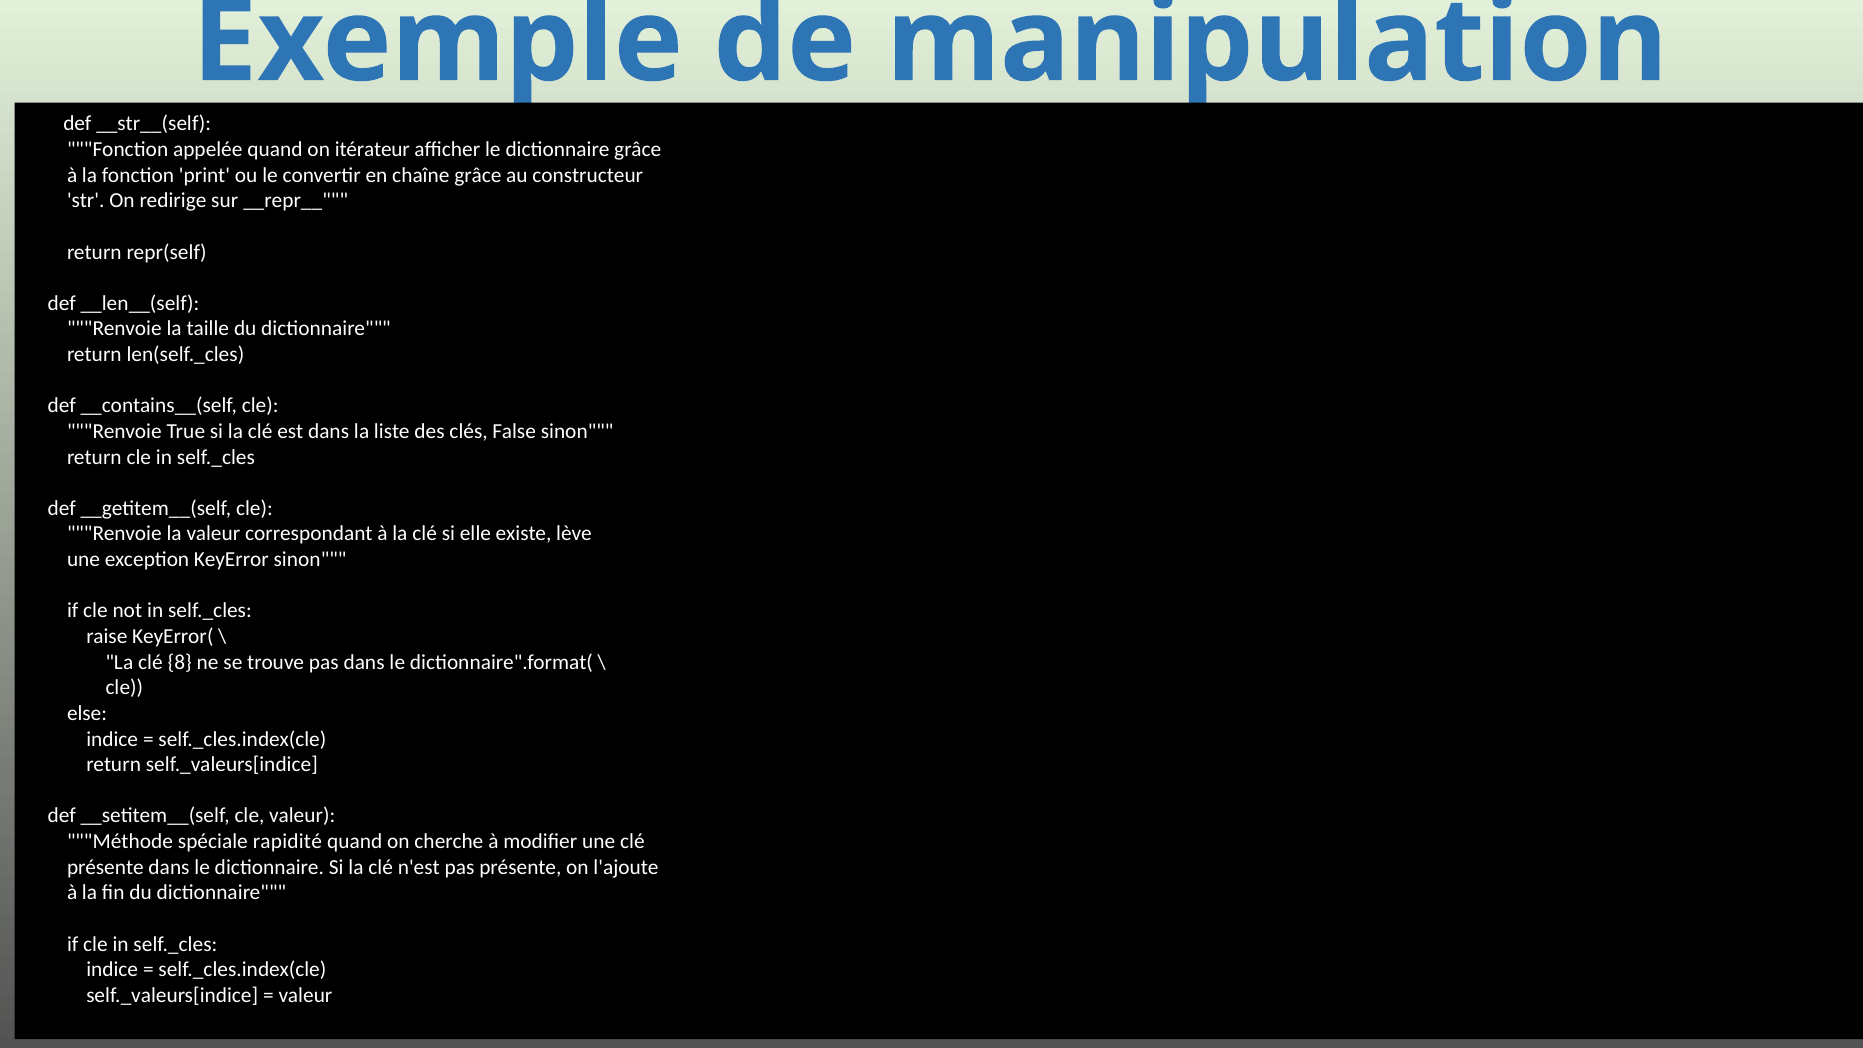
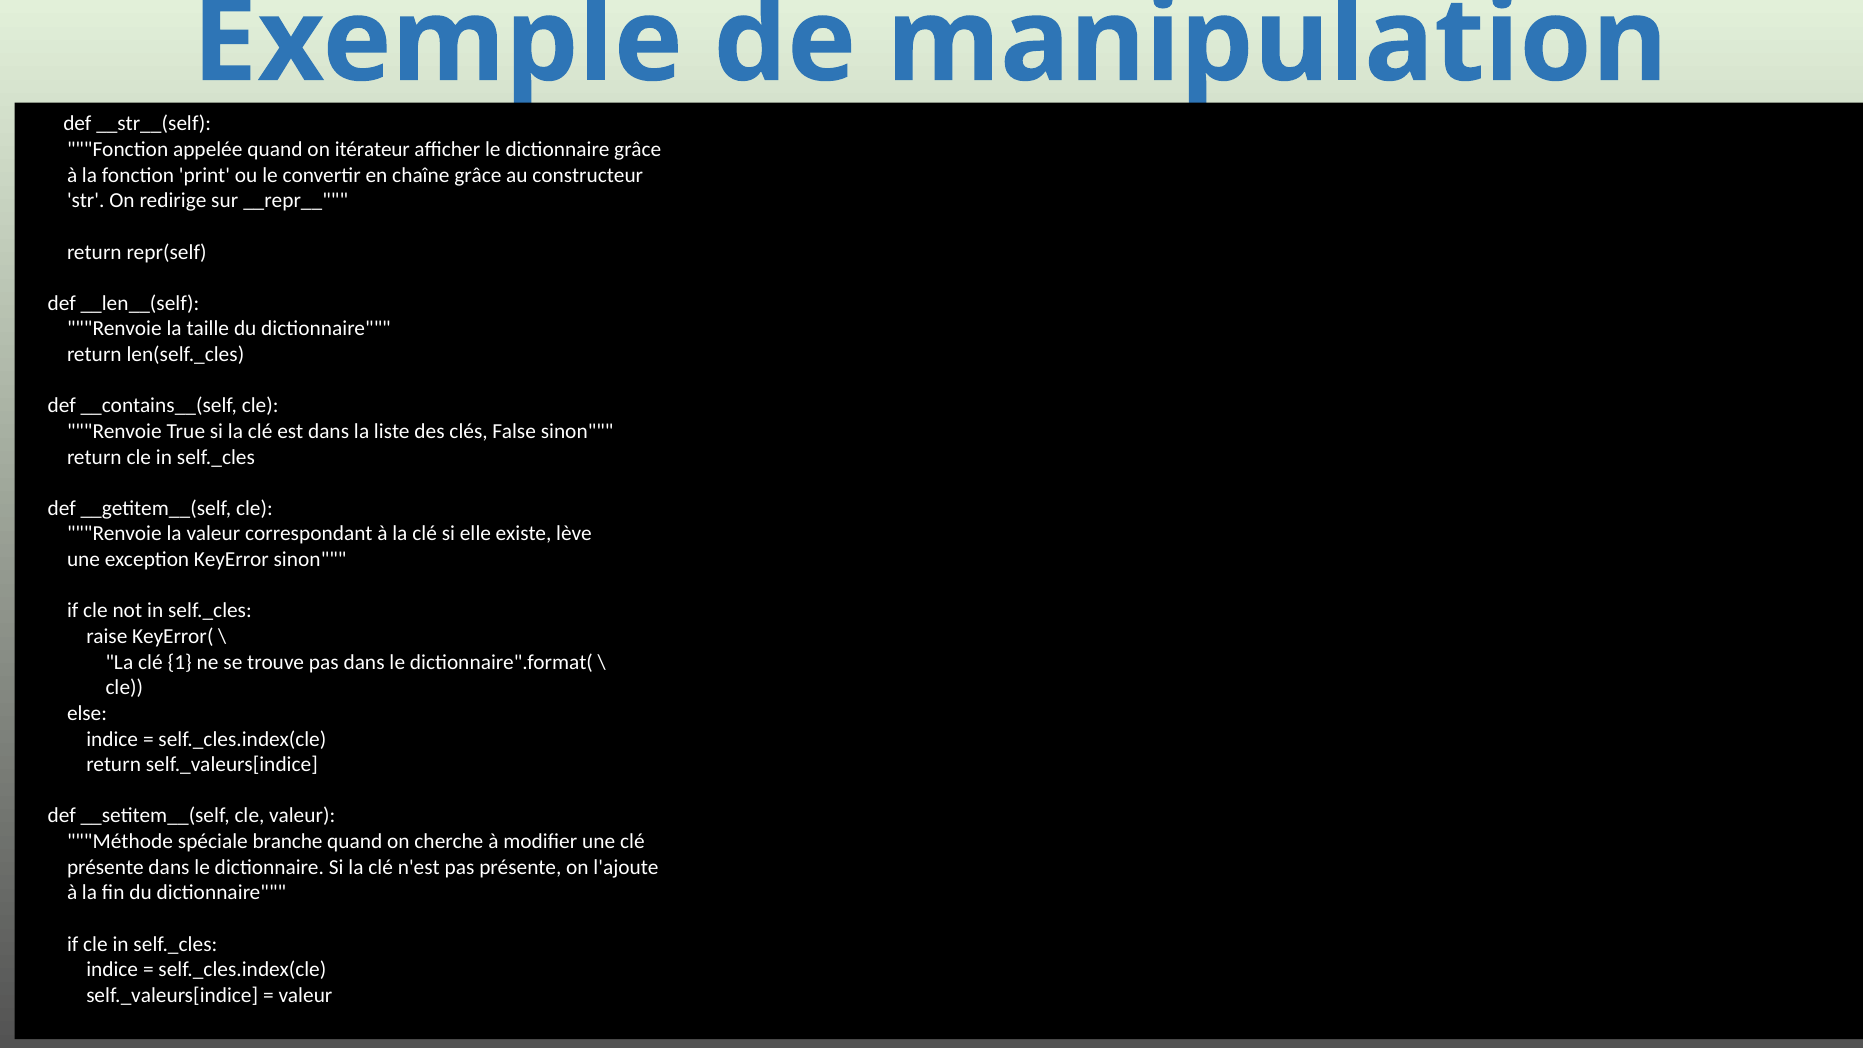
8: 8 -> 1
rapidité: rapidité -> branche
